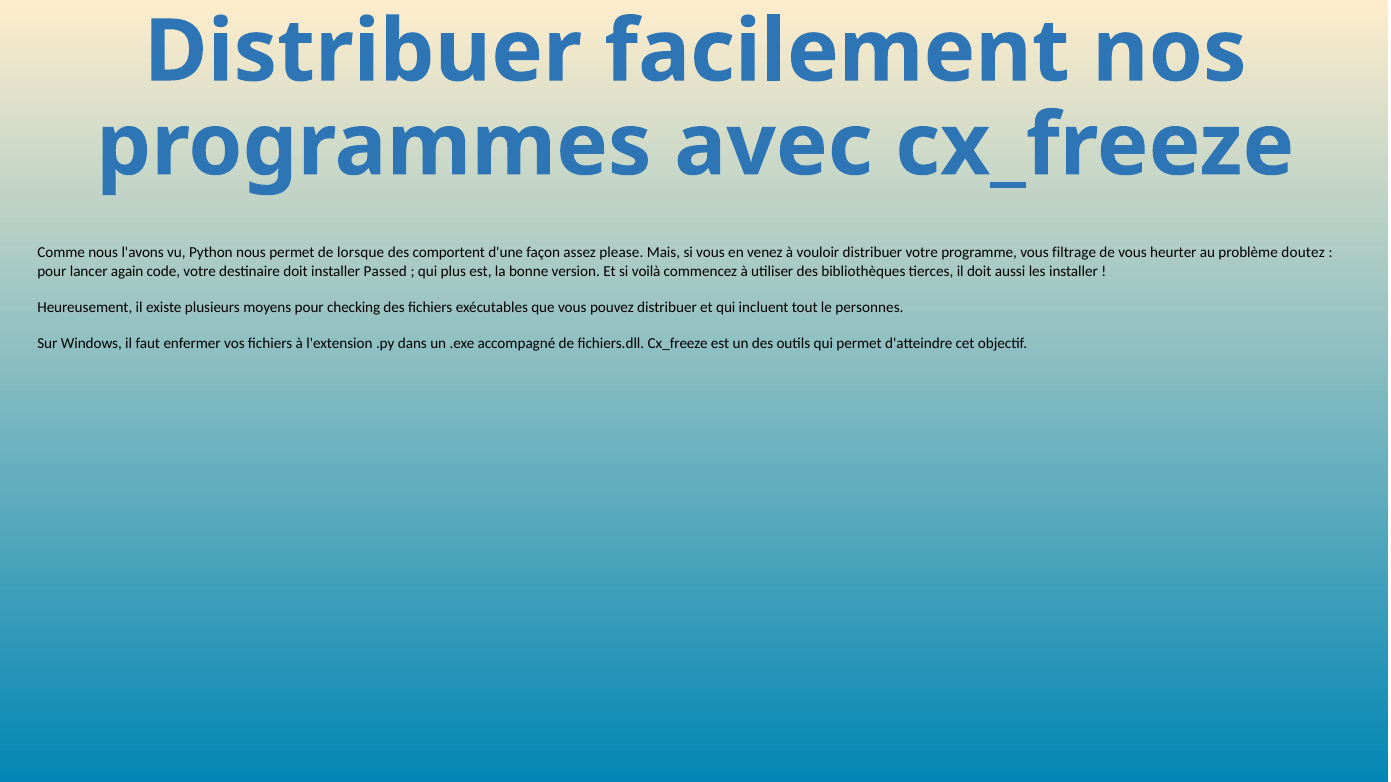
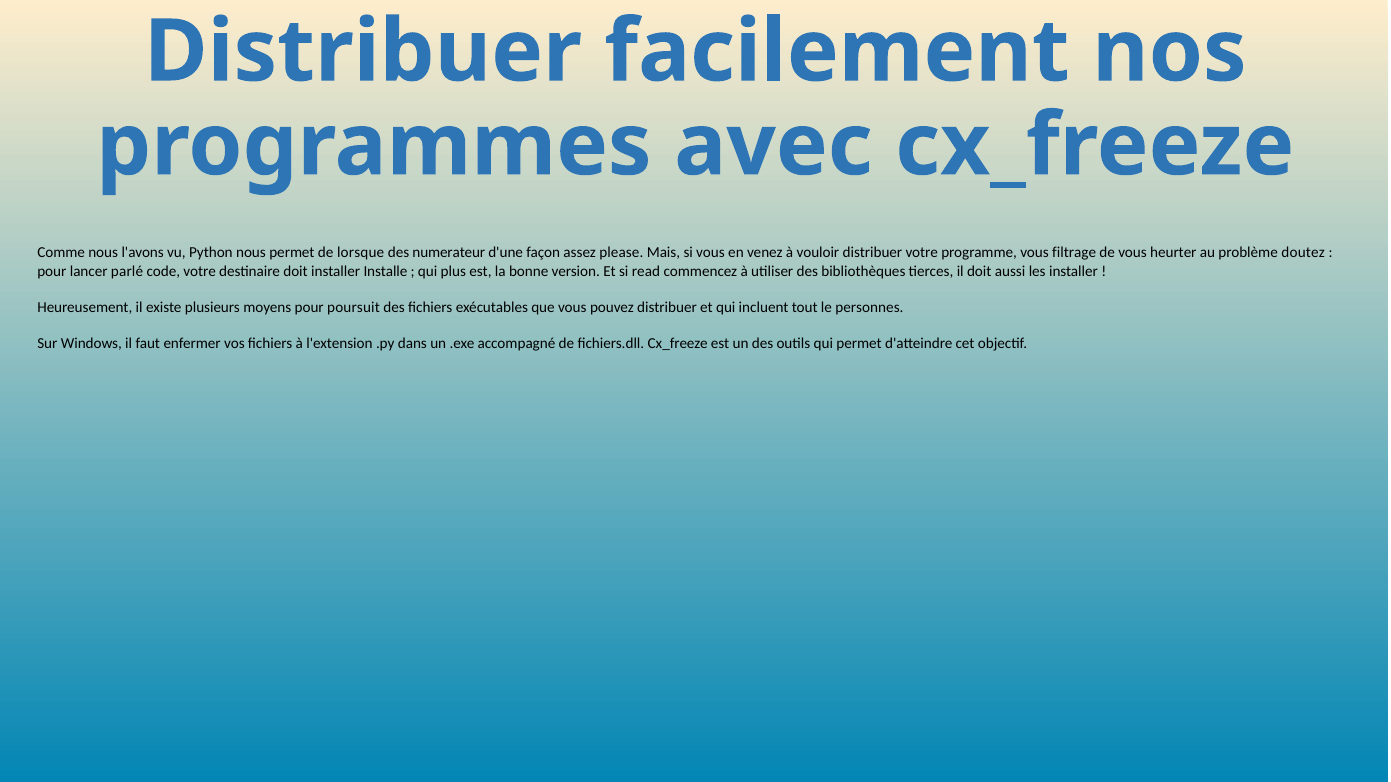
comportent: comportent -> numerateur
again: again -> parlé
Passed: Passed -> Installe
voilà: voilà -> read
checking: checking -> poursuit
